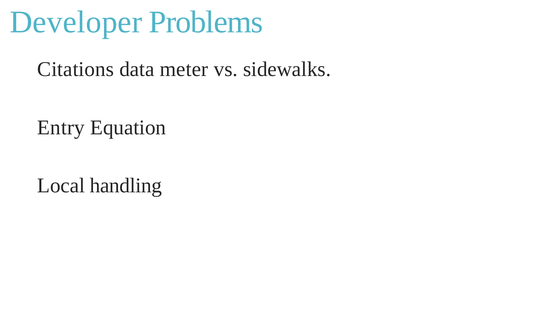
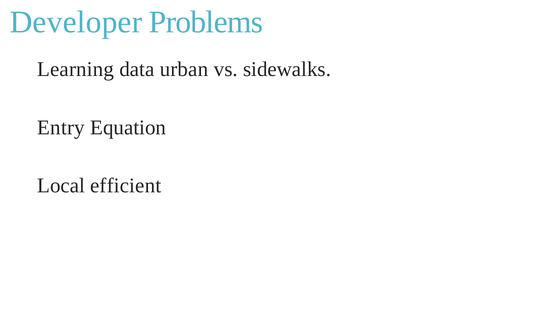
Citations: Citations -> Learning
meter: meter -> urban
handling: handling -> efficient
